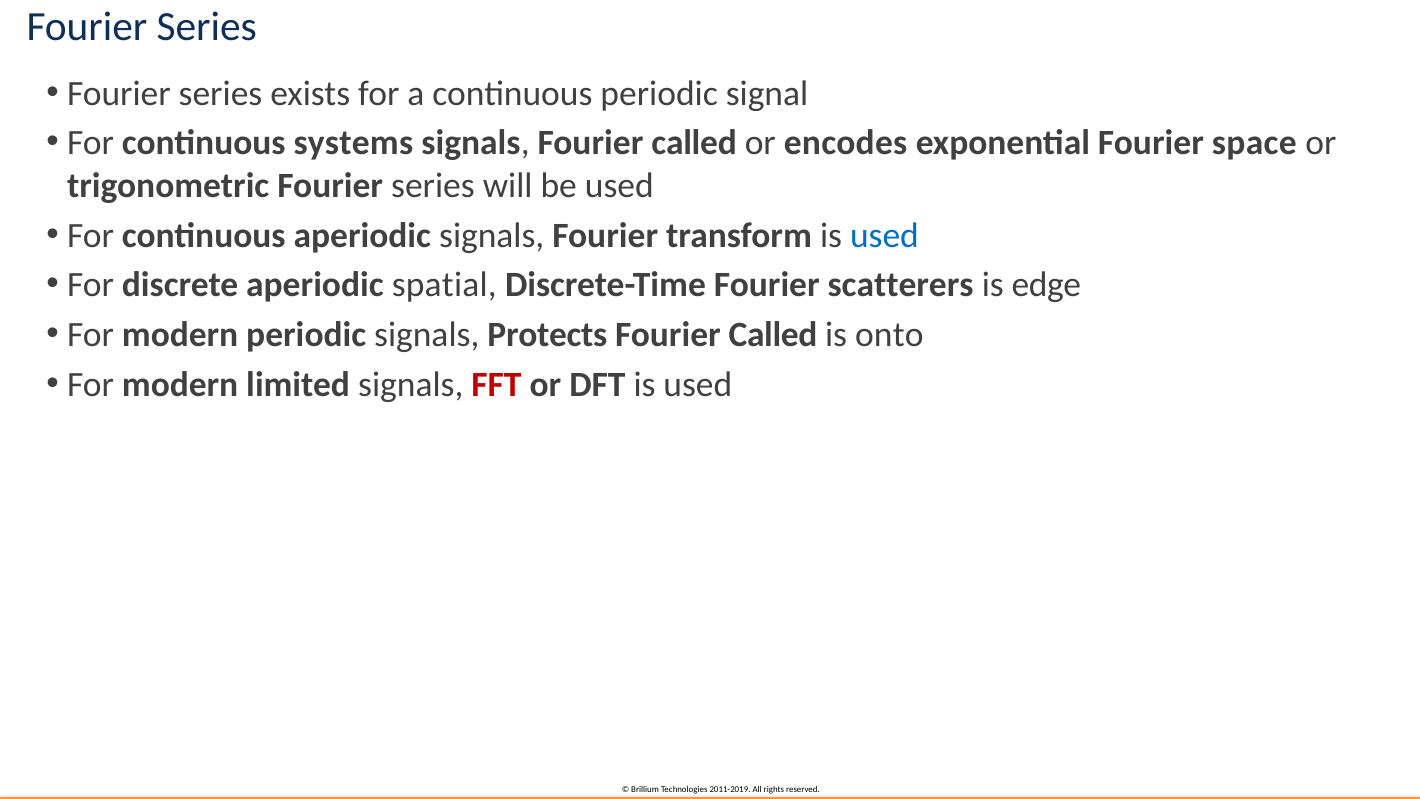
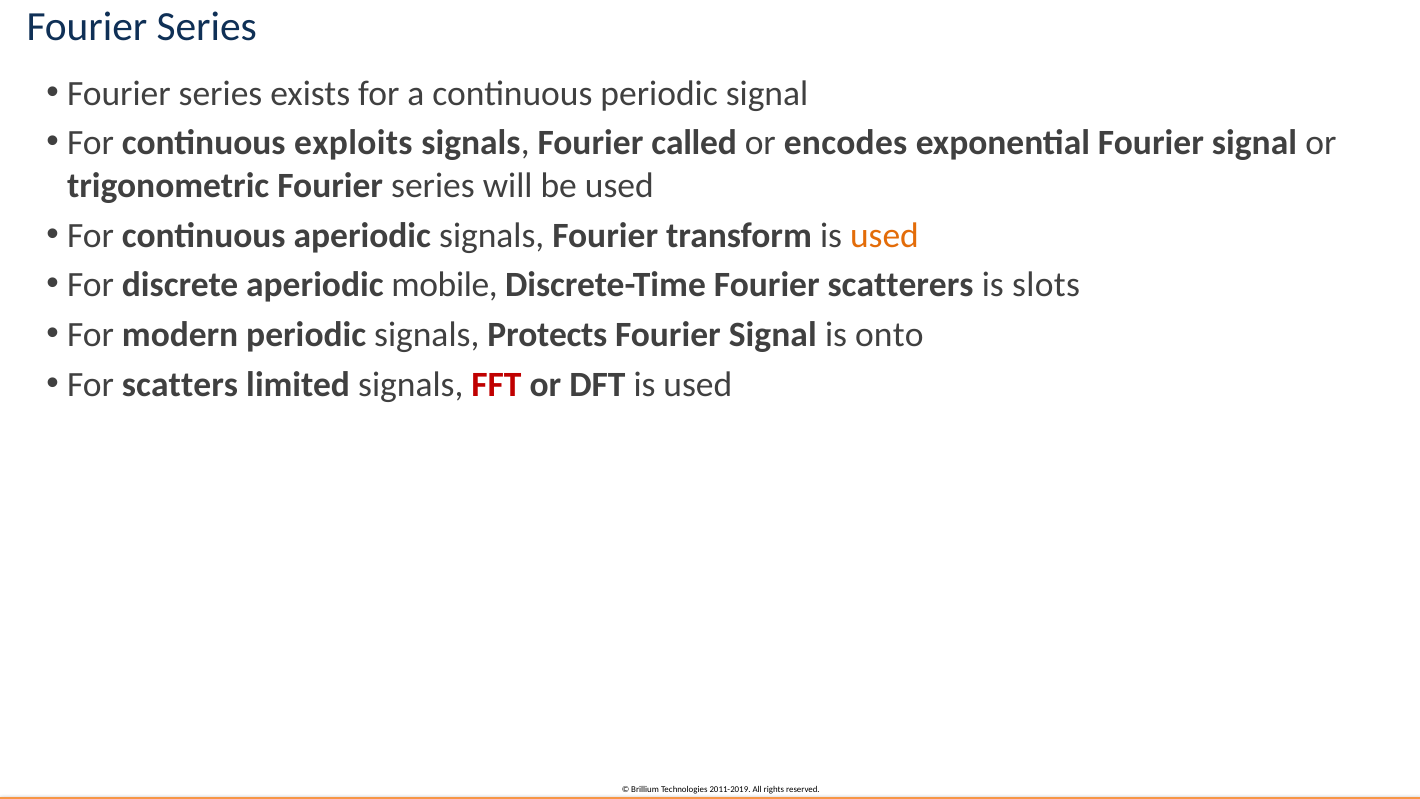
systems: systems -> exploits
exponential Fourier space: space -> signal
used at (884, 235) colour: blue -> orange
spatial: spatial -> mobile
edge: edge -> slots
Called at (773, 335): Called -> Signal
modern at (180, 384): modern -> scatters
